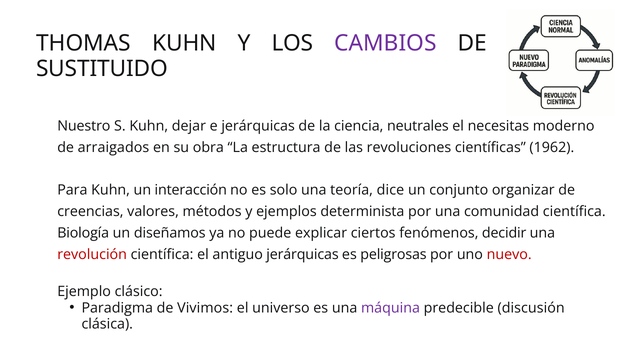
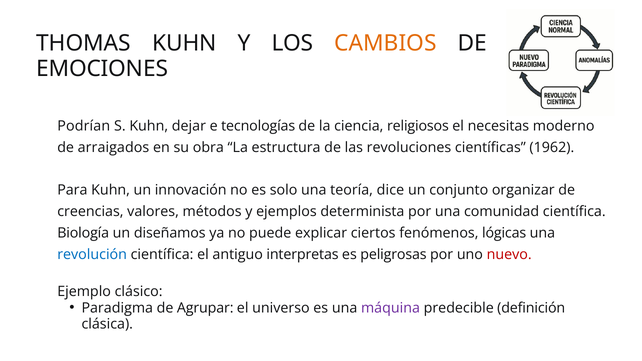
CAMBIOS colour: purple -> orange
SUSTITUIDO: SUSTITUIDO -> EMOCIONES
Nuestro: Nuestro -> Podrían
e jerárquicas: jerárquicas -> tecnologías
neutrales: neutrales -> religiosos
interacción: interacción -> innovación
decidir: decidir -> lógicas
revolución colour: red -> blue
antiguo jerárquicas: jerárquicas -> interpretas
Vivimos: Vivimos -> Agrupar
discusión: discusión -> definición
